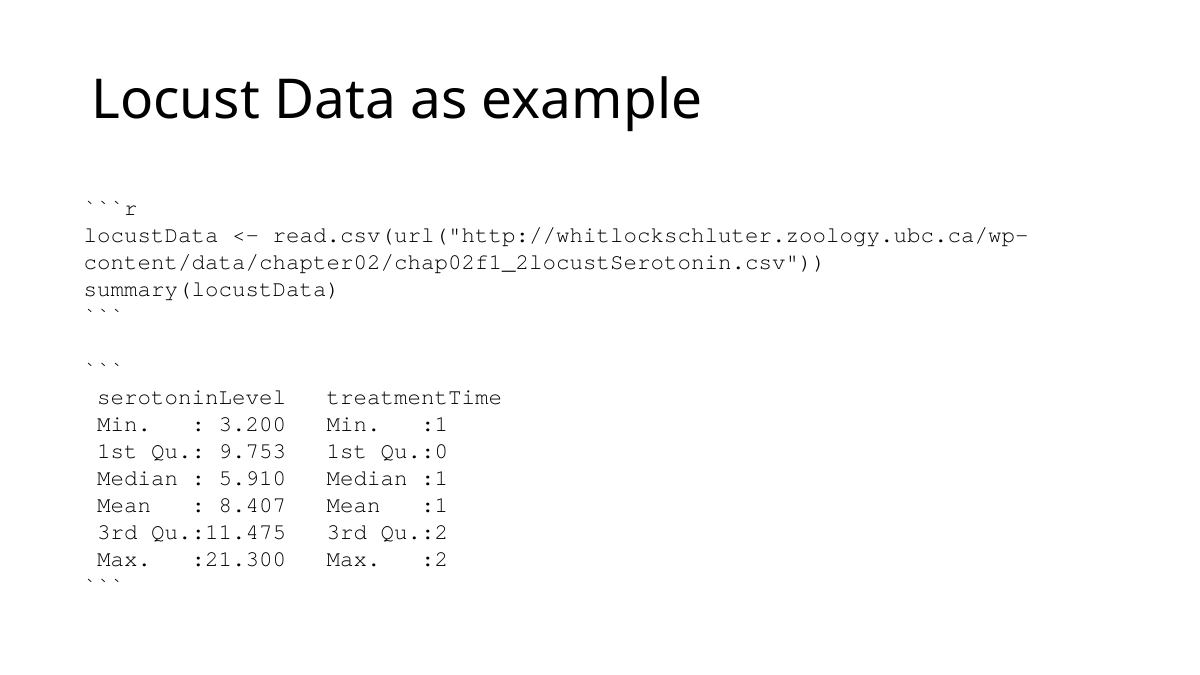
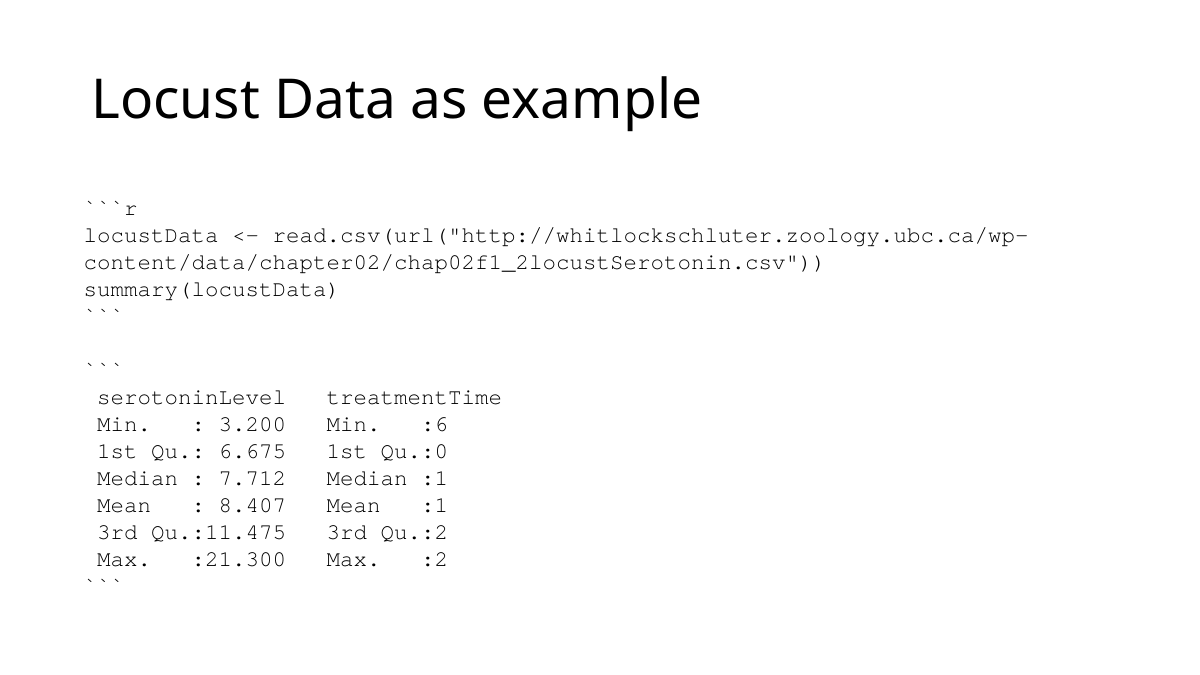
Min :1: :1 -> :6
9.753: 9.753 -> 6.675
5.910: 5.910 -> 7.712
